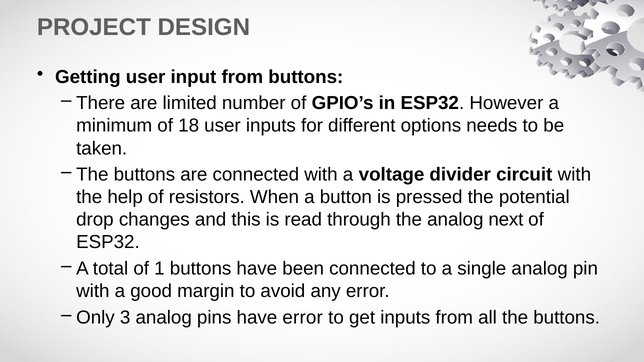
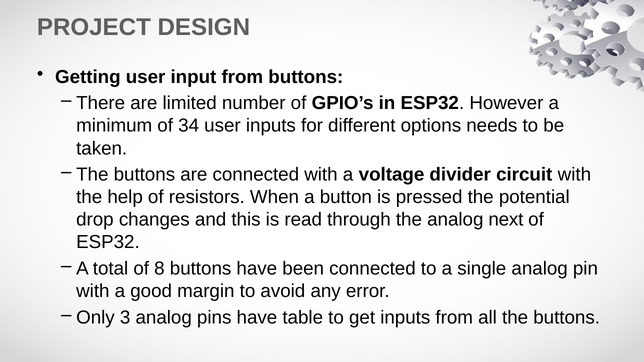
18: 18 -> 34
1: 1 -> 8
have error: error -> table
